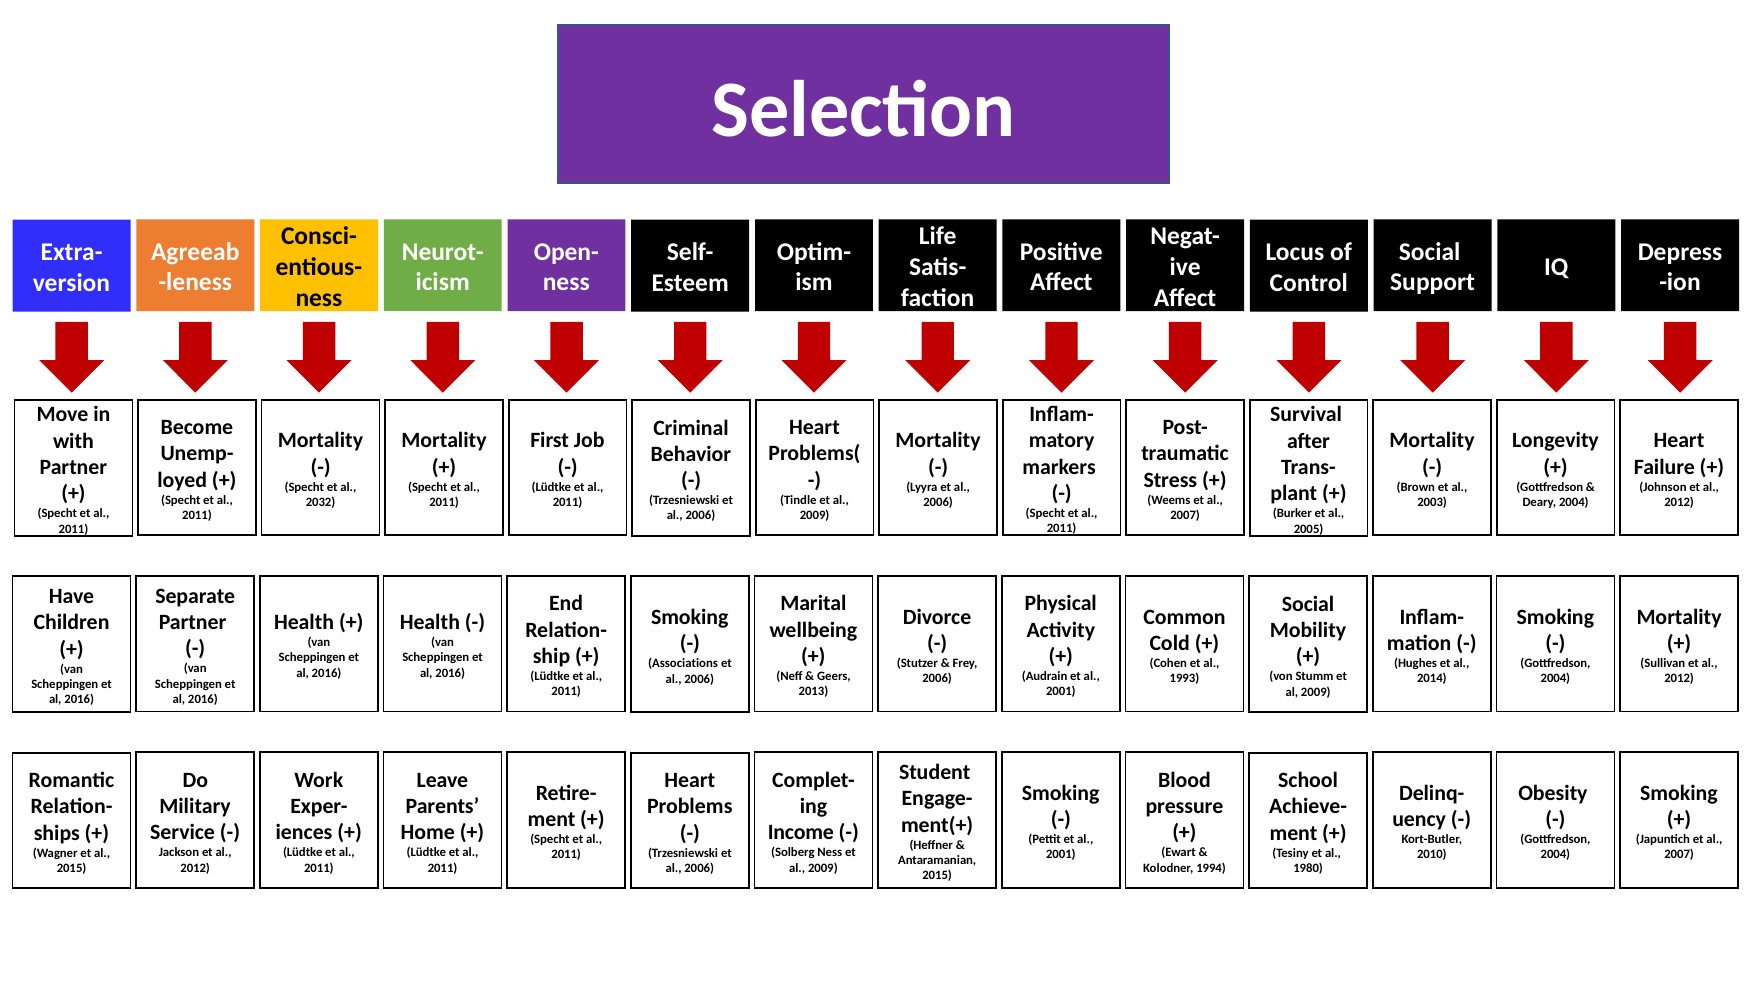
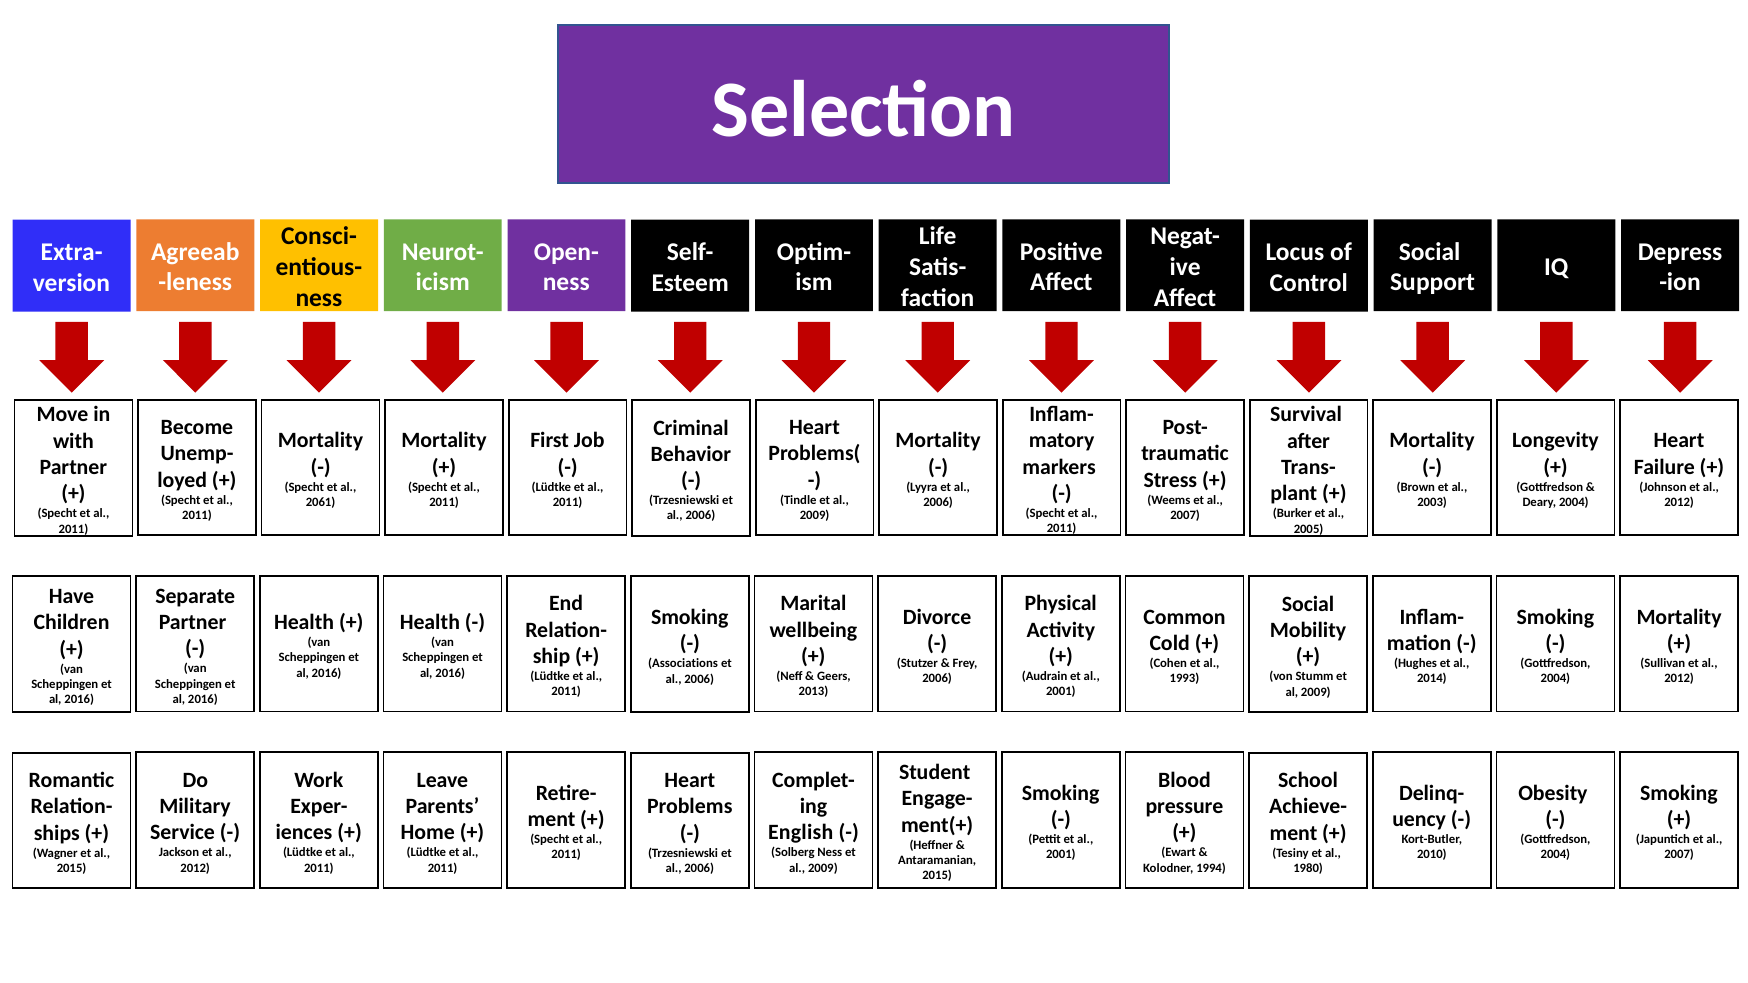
2032: 2032 -> 2061
Income: Income -> English
